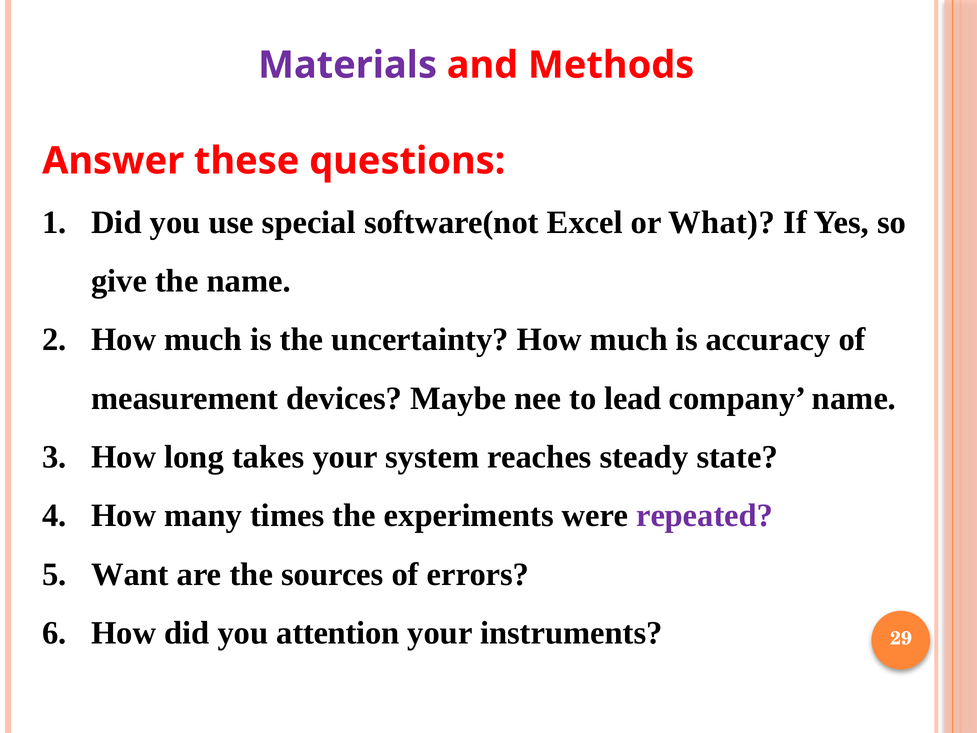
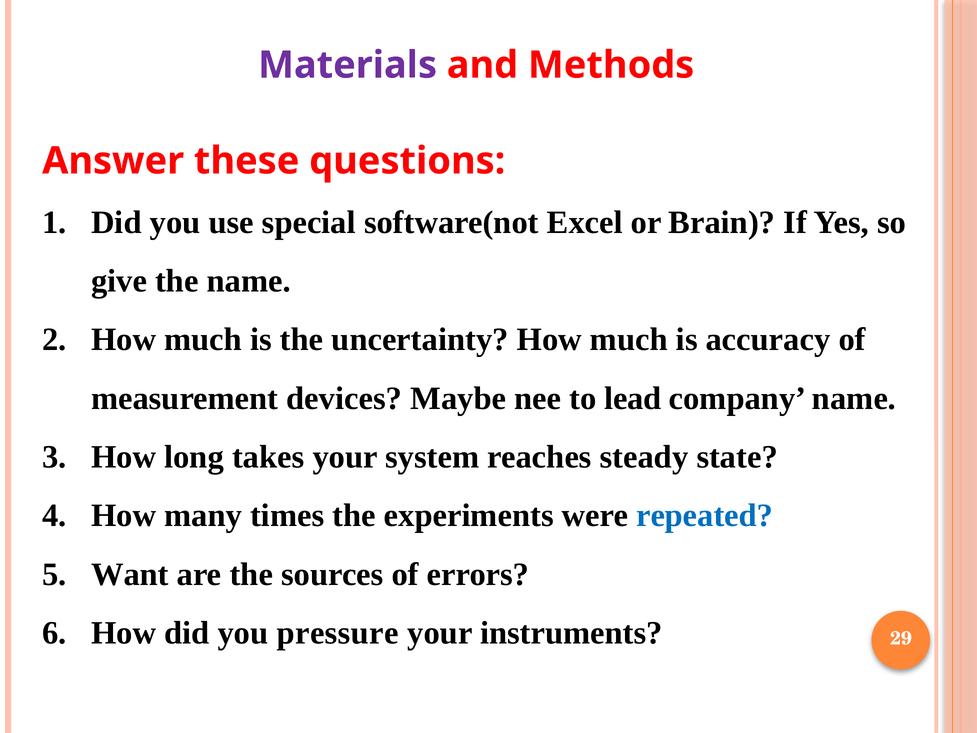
What: What -> Brain
repeated colour: purple -> blue
attention: attention -> pressure
